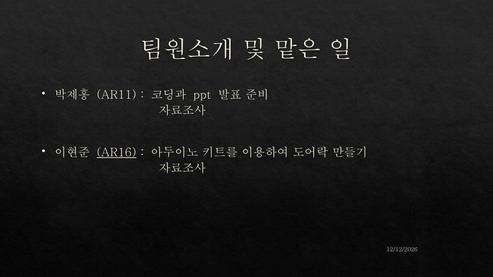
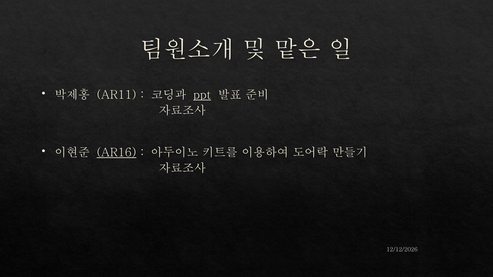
ppt underline: none -> present
